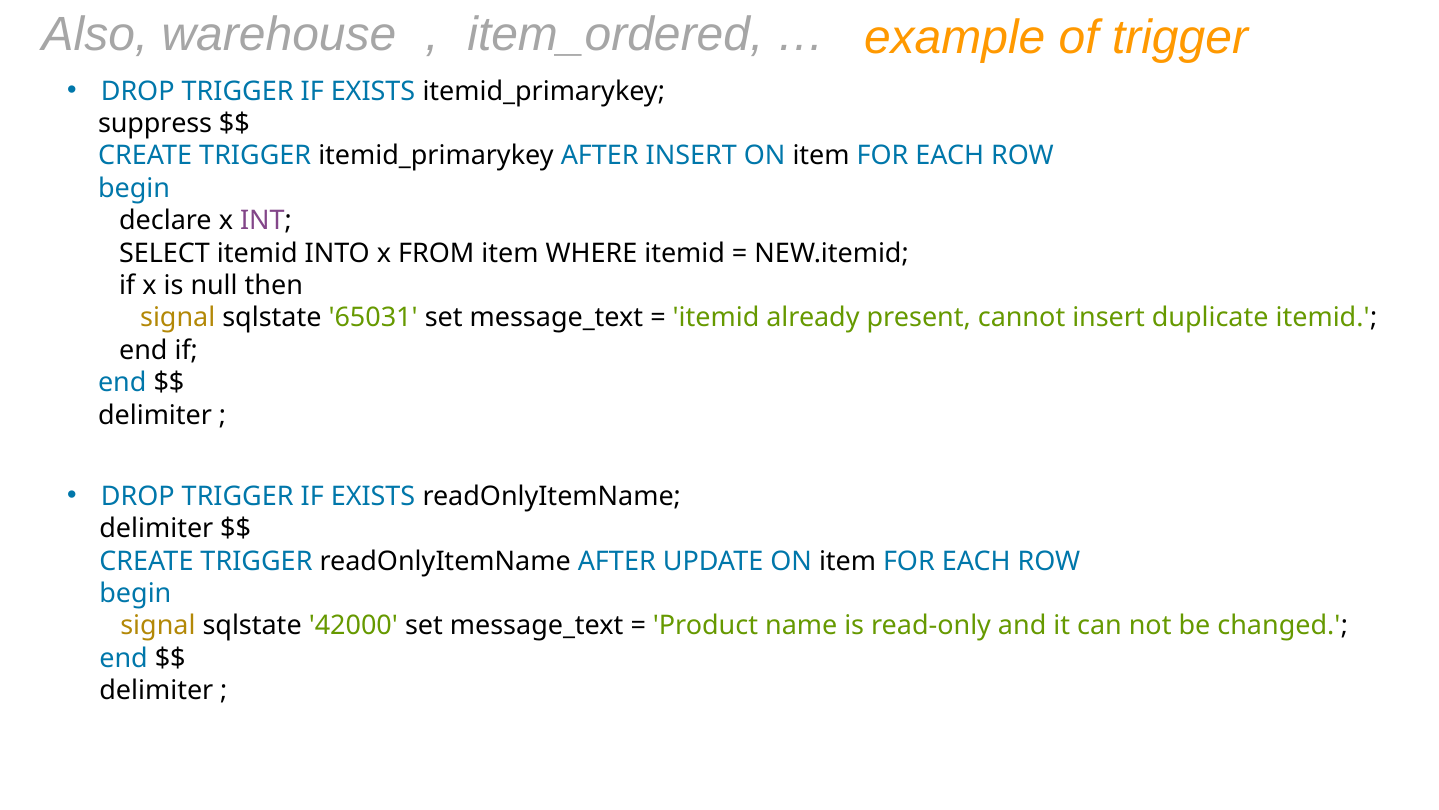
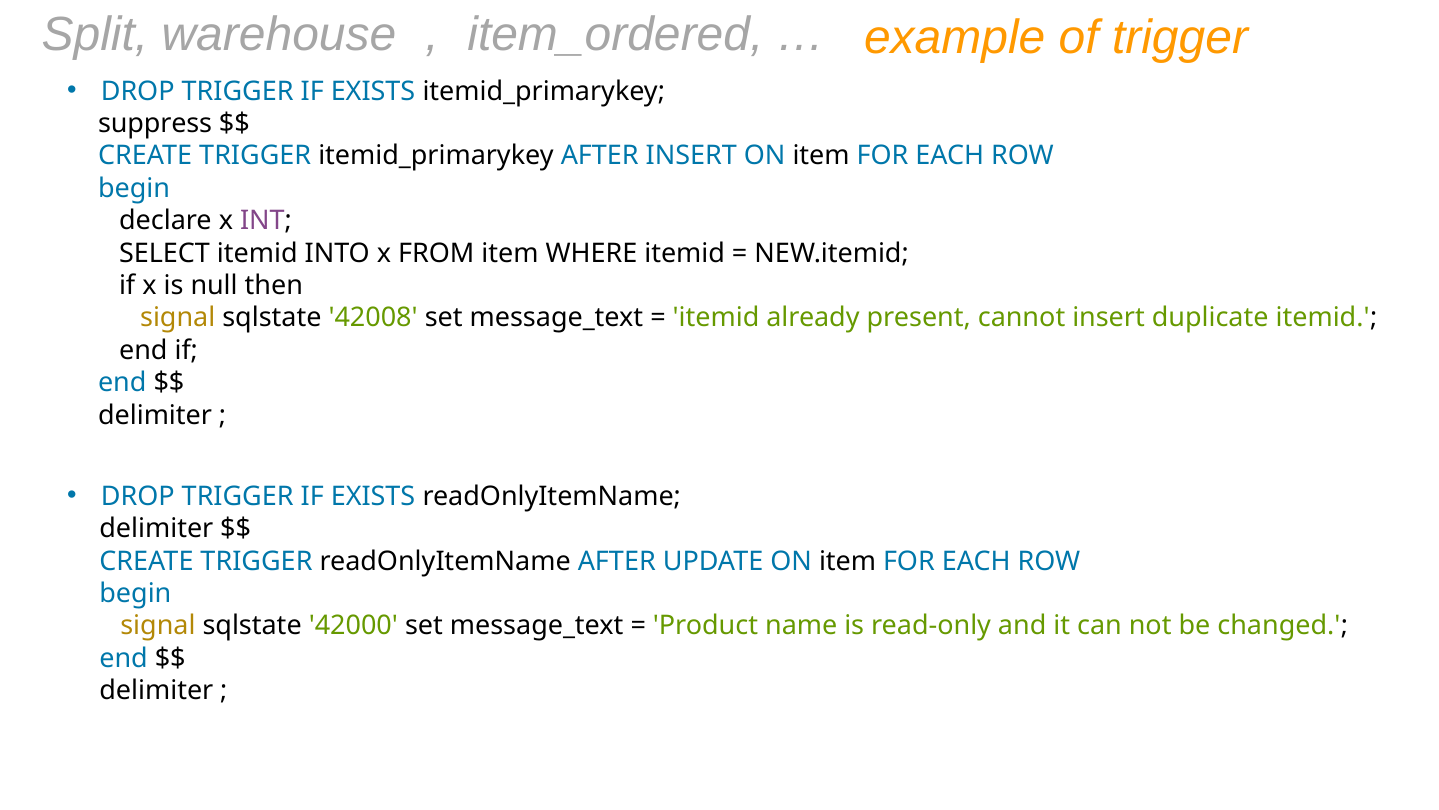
Also: Also -> Split
65031: 65031 -> 42008
